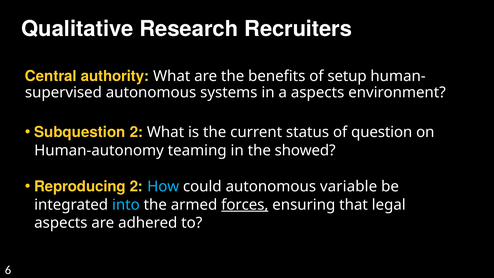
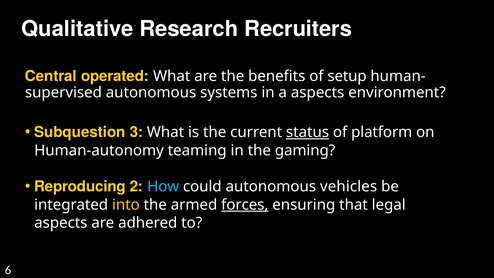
authority: authority -> operated
Subquestion 2: 2 -> 3
status underline: none -> present
question: question -> platform
showed: showed -> gaming
variable: variable -> vehicles
into colour: light blue -> yellow
